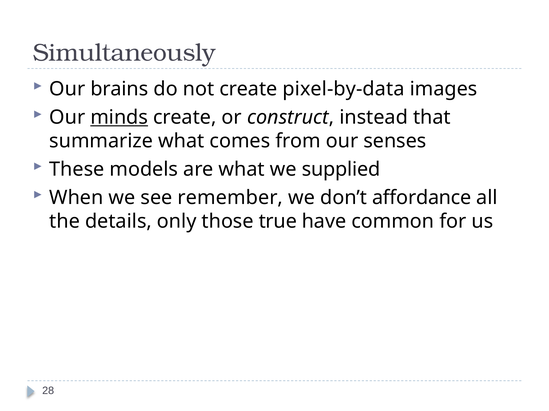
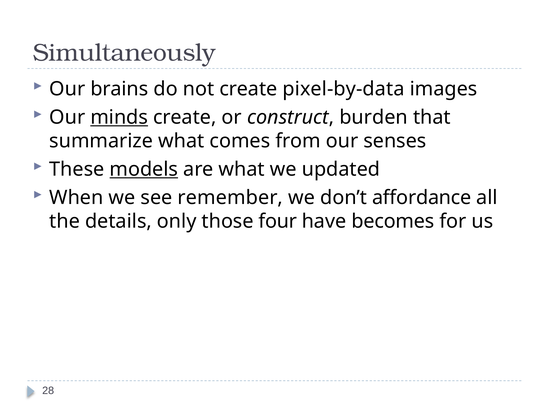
instead: instead -> burden
models underline: none -> present
supplied: supplied -> updated
true: true -> four
common: common -> becomes
